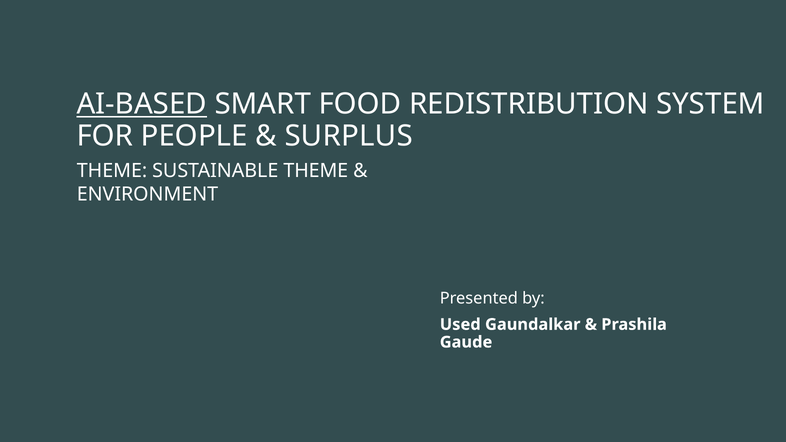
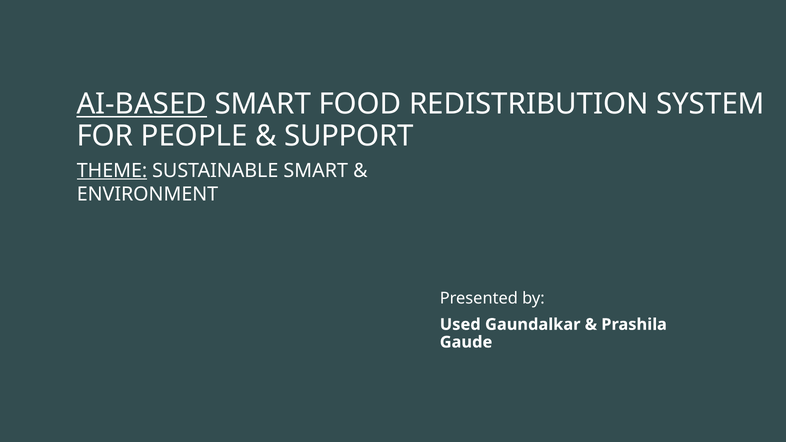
SURPLUS: SURPLUS -> SUPPORT
THEME at (112, 171) underline: none -> present
SUSTAINABLE THEME: THEME -> SMART
